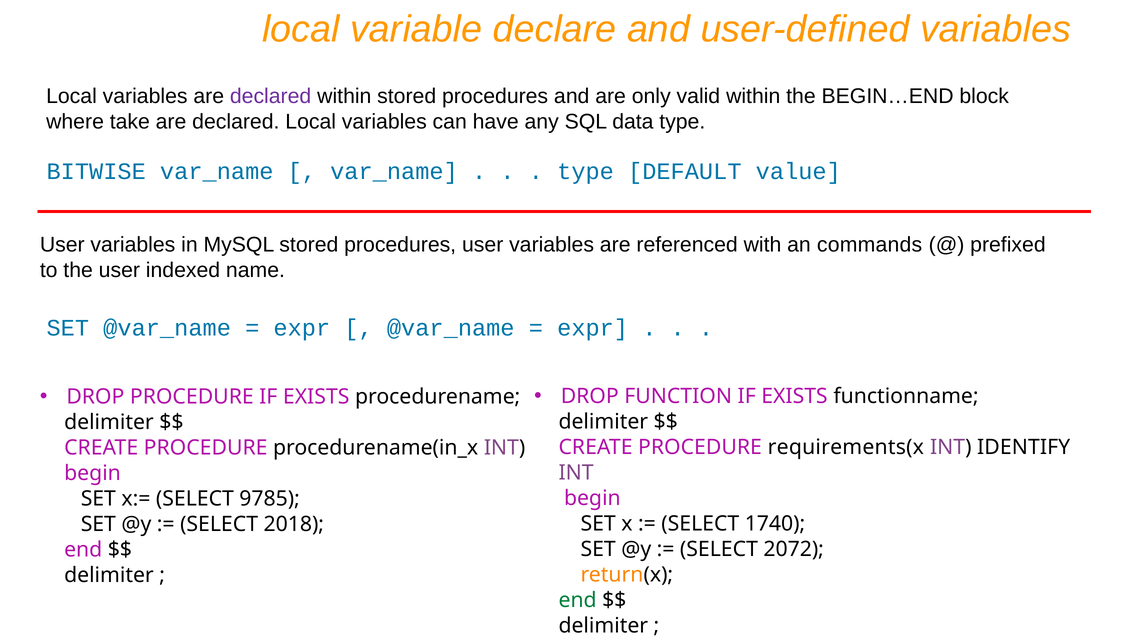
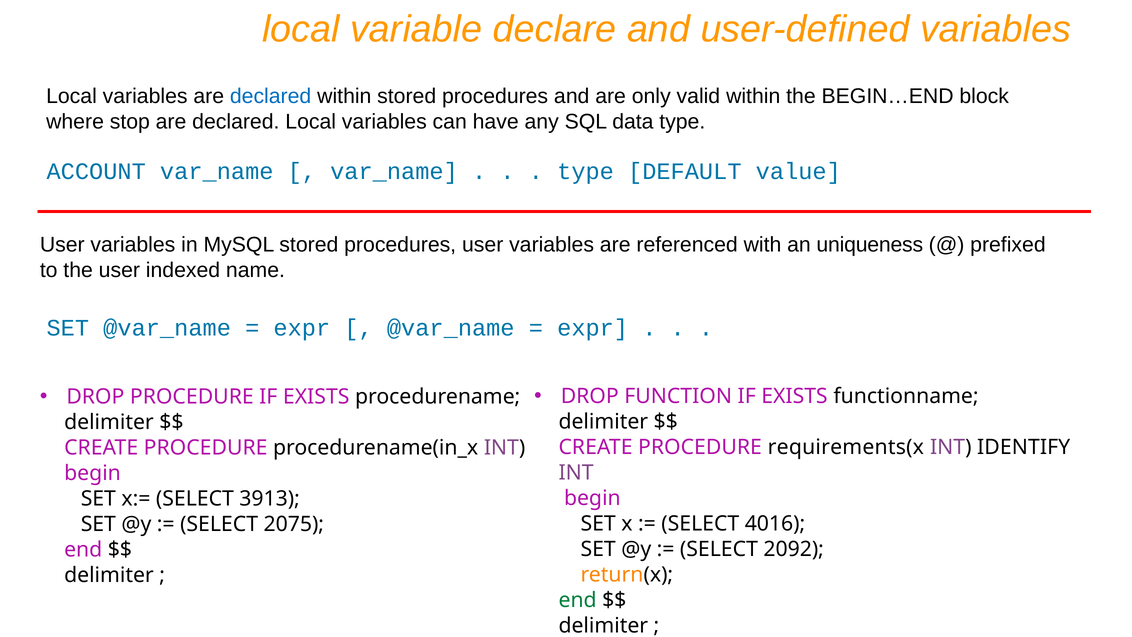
declared at (271, 96) colour: purple -> blue
take: take -> stop
BITWISE: BITWISE -> ACCOUNT
commands: commands -> uniqueness
9785: 9785 -> 3913
1740: 1740 -> 4016
2018: 2018 -> 2075
2072: 2072 -> 2092
